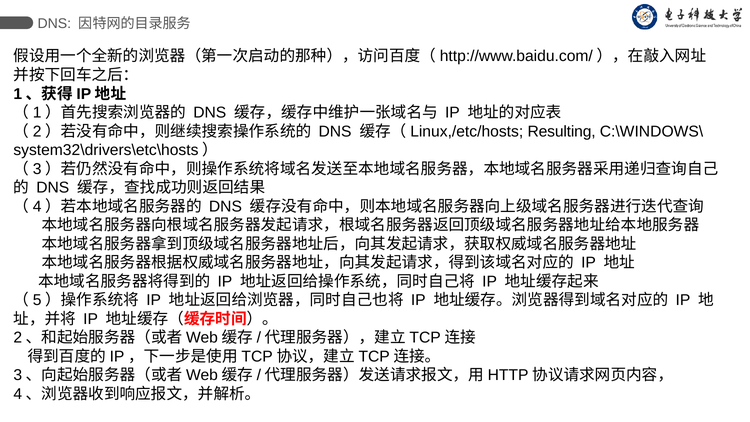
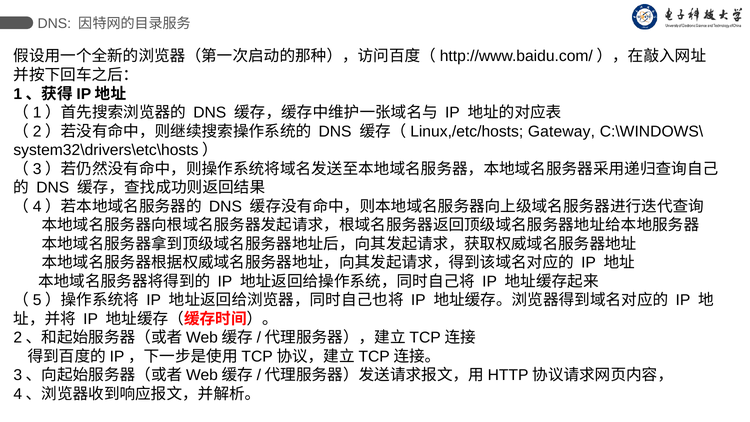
Resulting: Resulting -> Gateway
